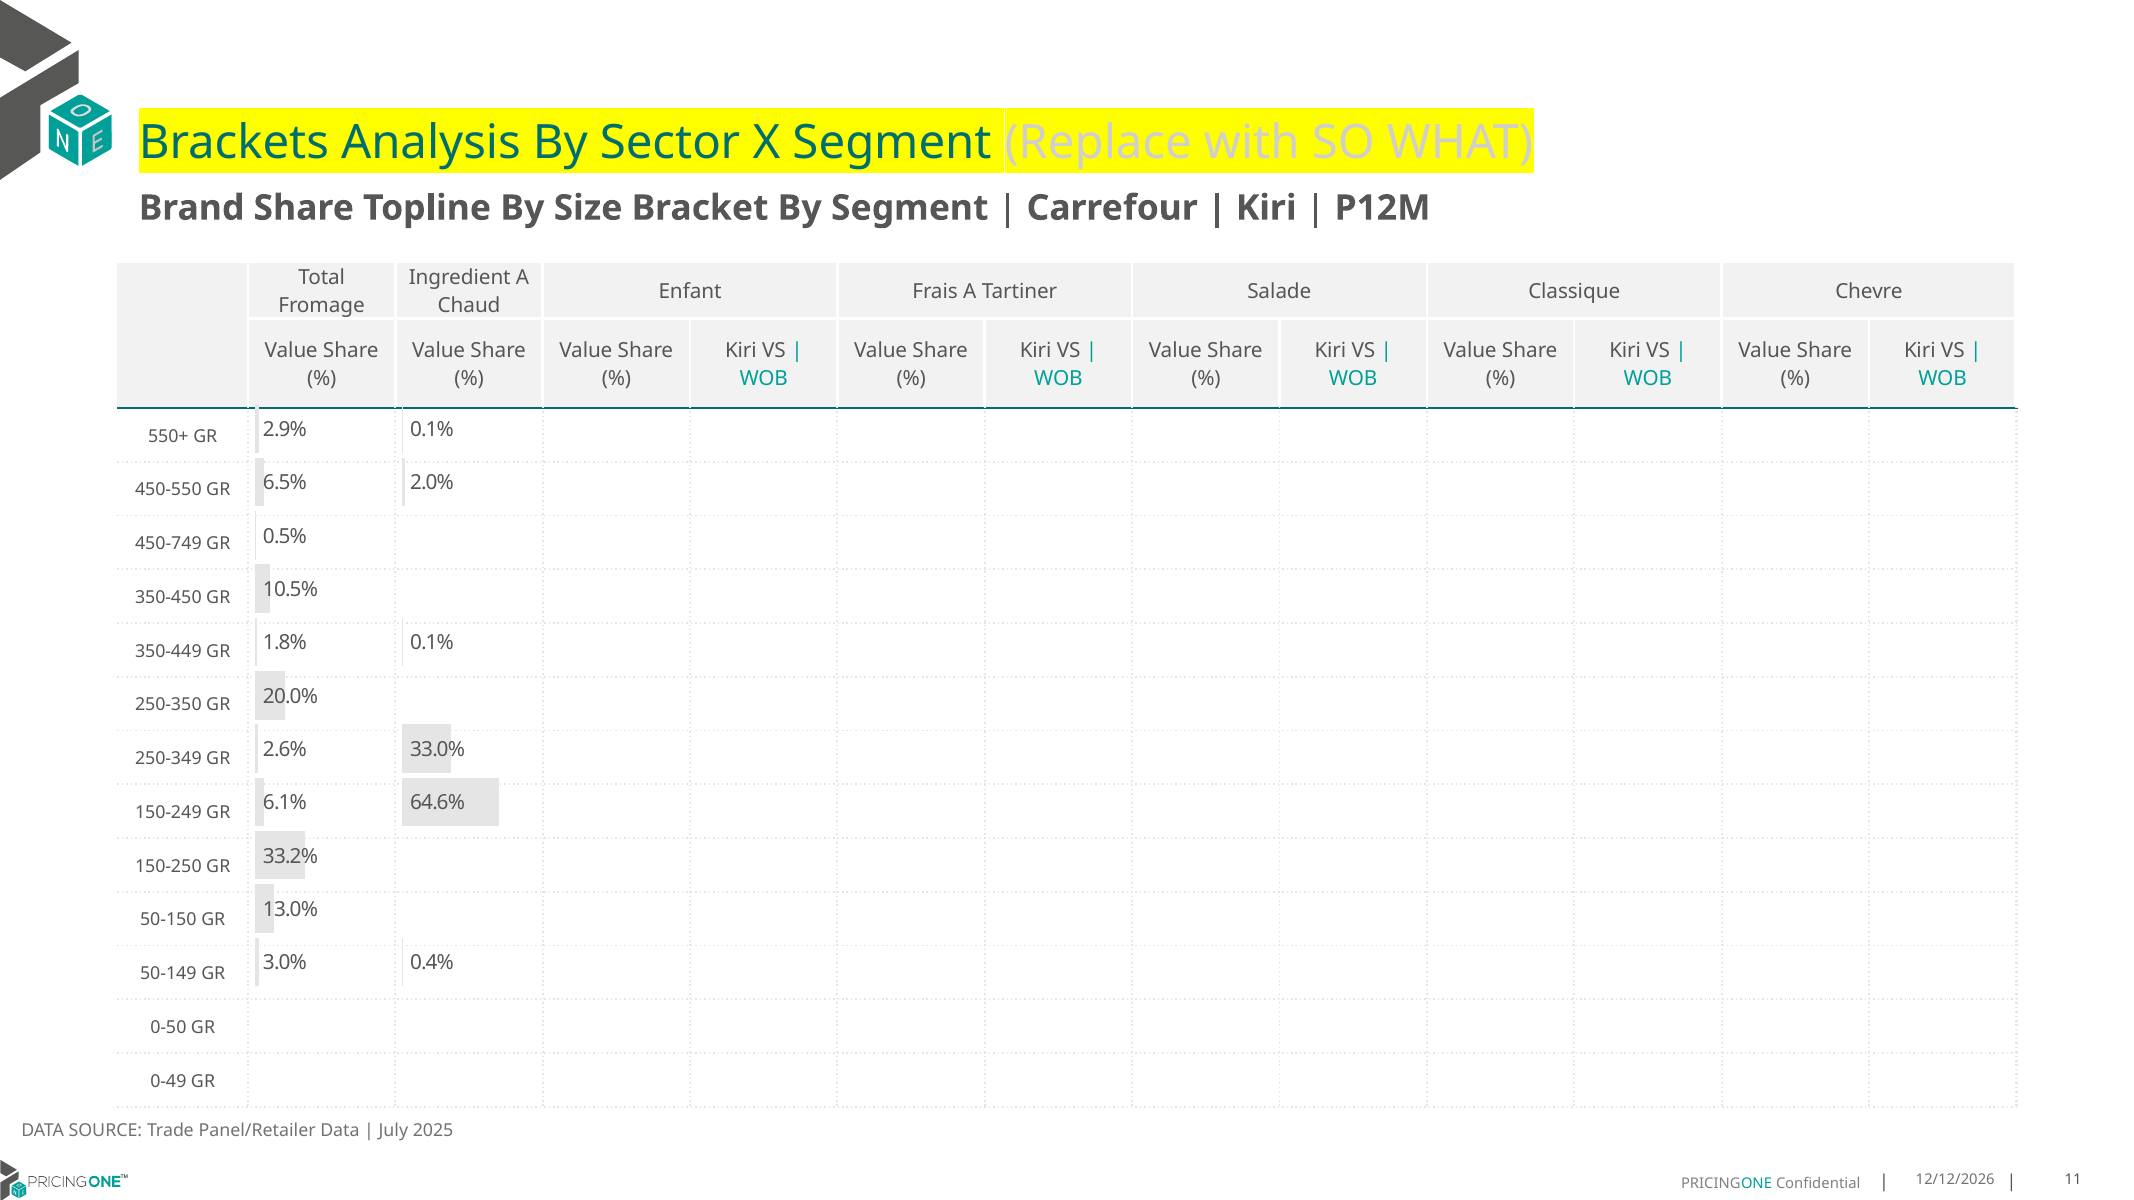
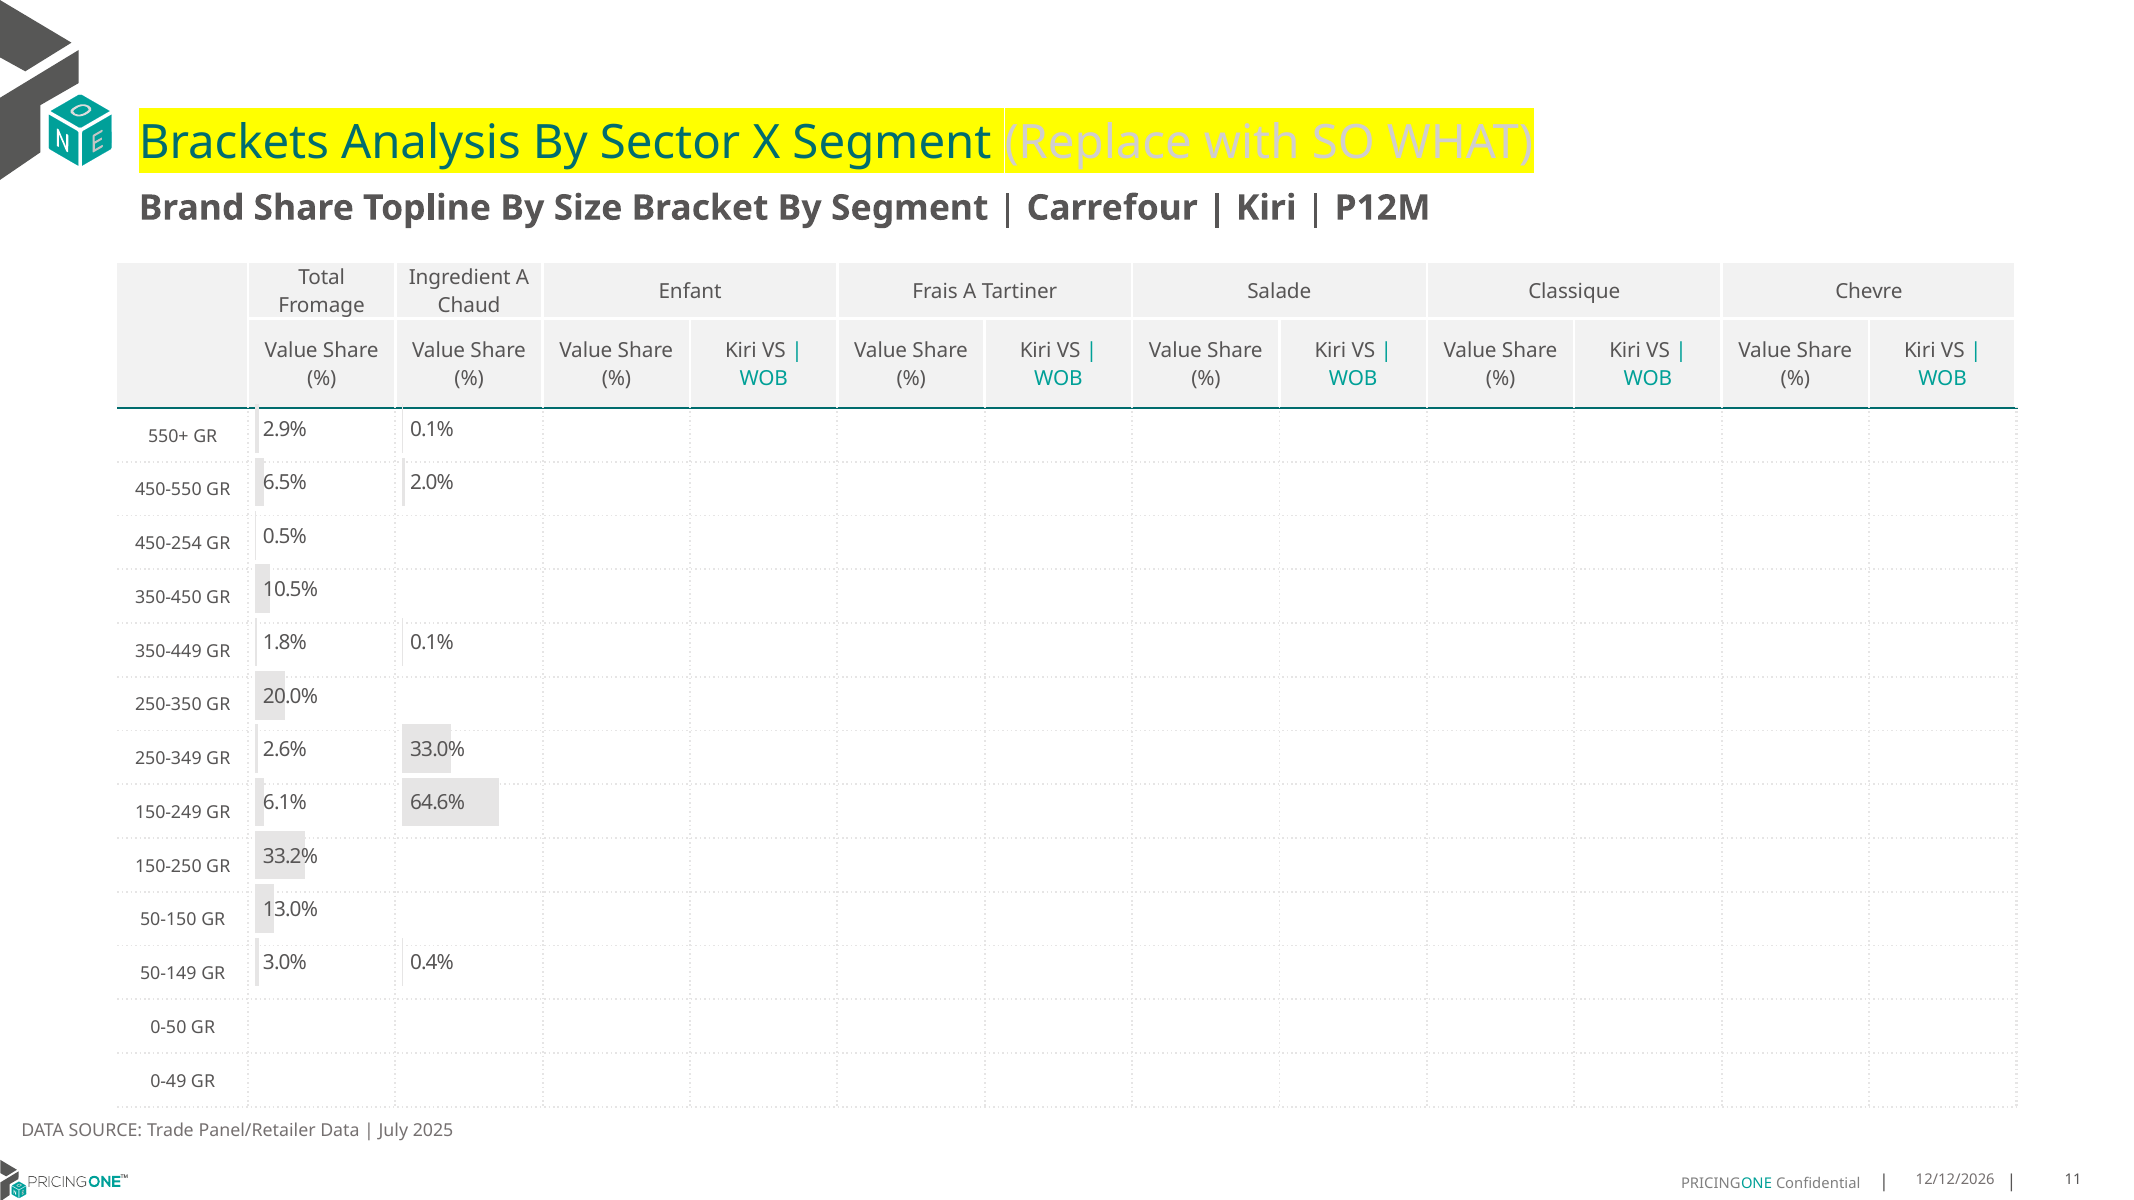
450-749: 450-749 -> 450-254
